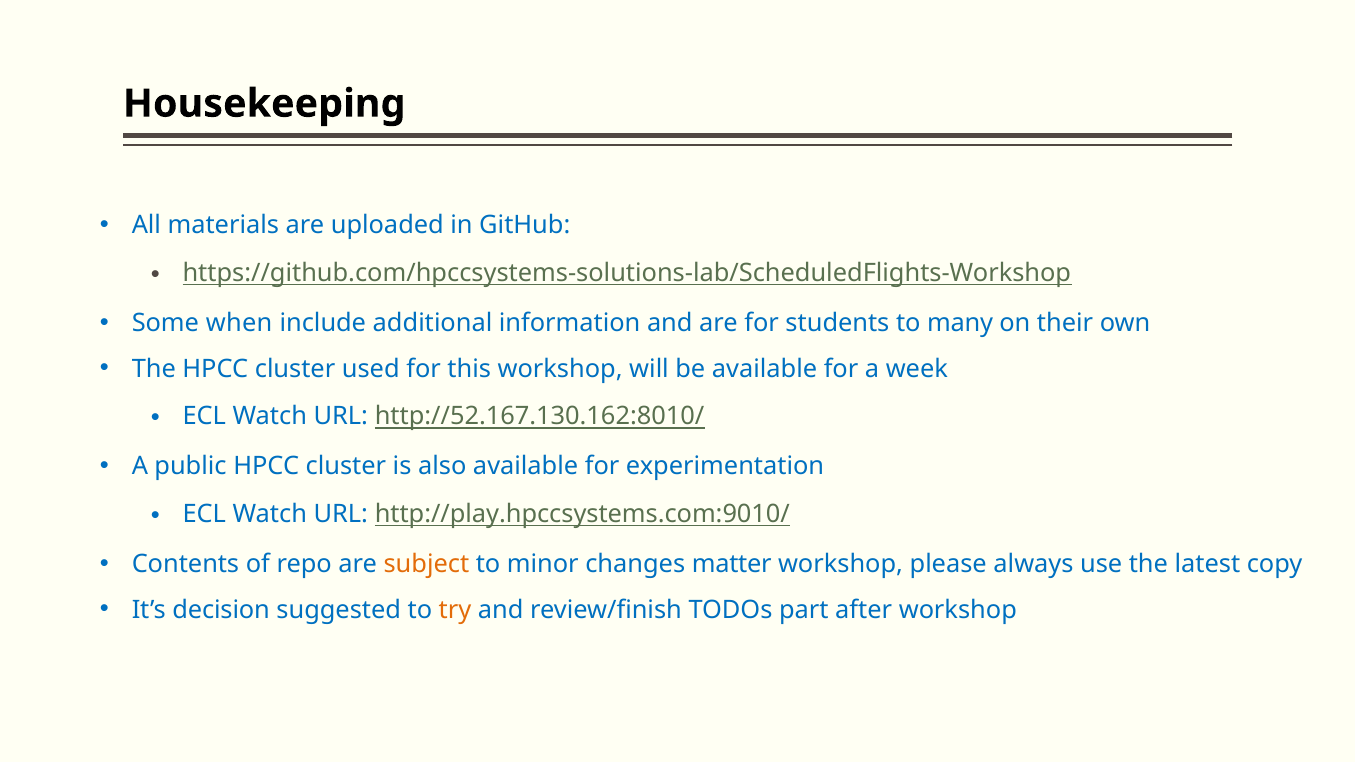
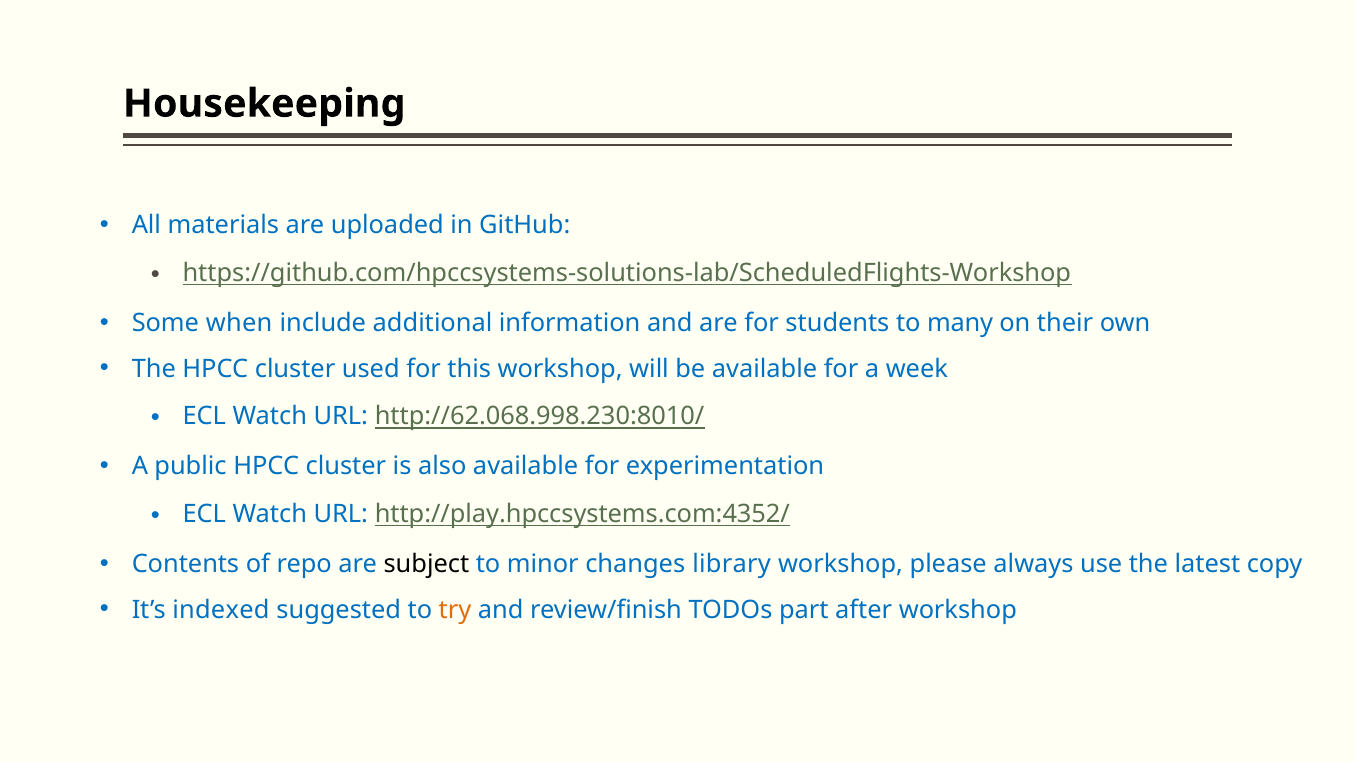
http://52.167.130.162:8010/: http://52.167.130.162:8010/ -> http://62.068.998.230:8010/
http://play.hpccsystems.com:9010/: http://play.hpccsystems.com:9010/ -> http://play.hpccsystems.com:4352/
subject colour: orange -> black
matter: matter -> library
decision: decision -> indexed
